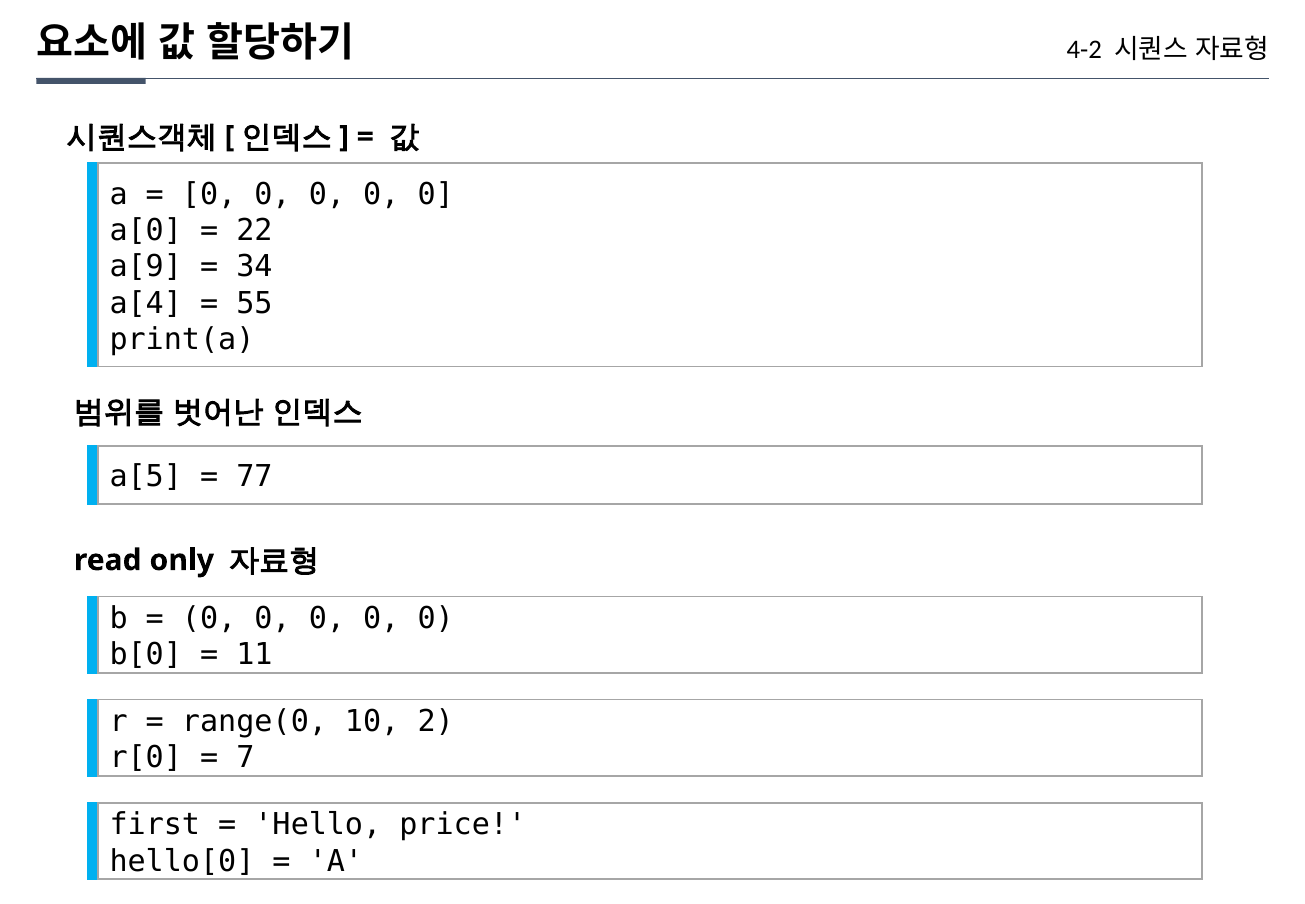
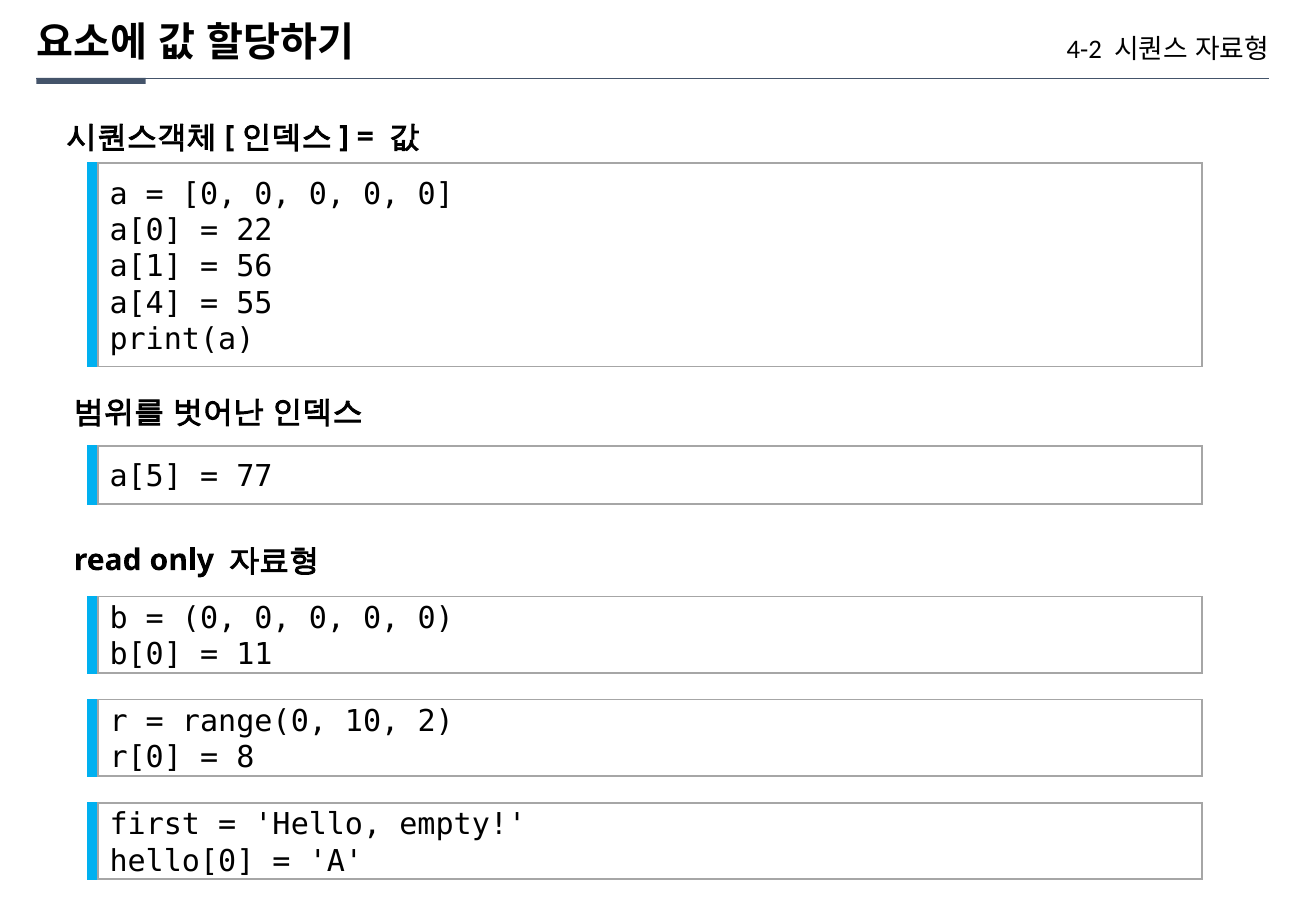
a[9: a[9 -> a[1
34: 34 -> 56
7: 7 -> 8
price: price -> empty
